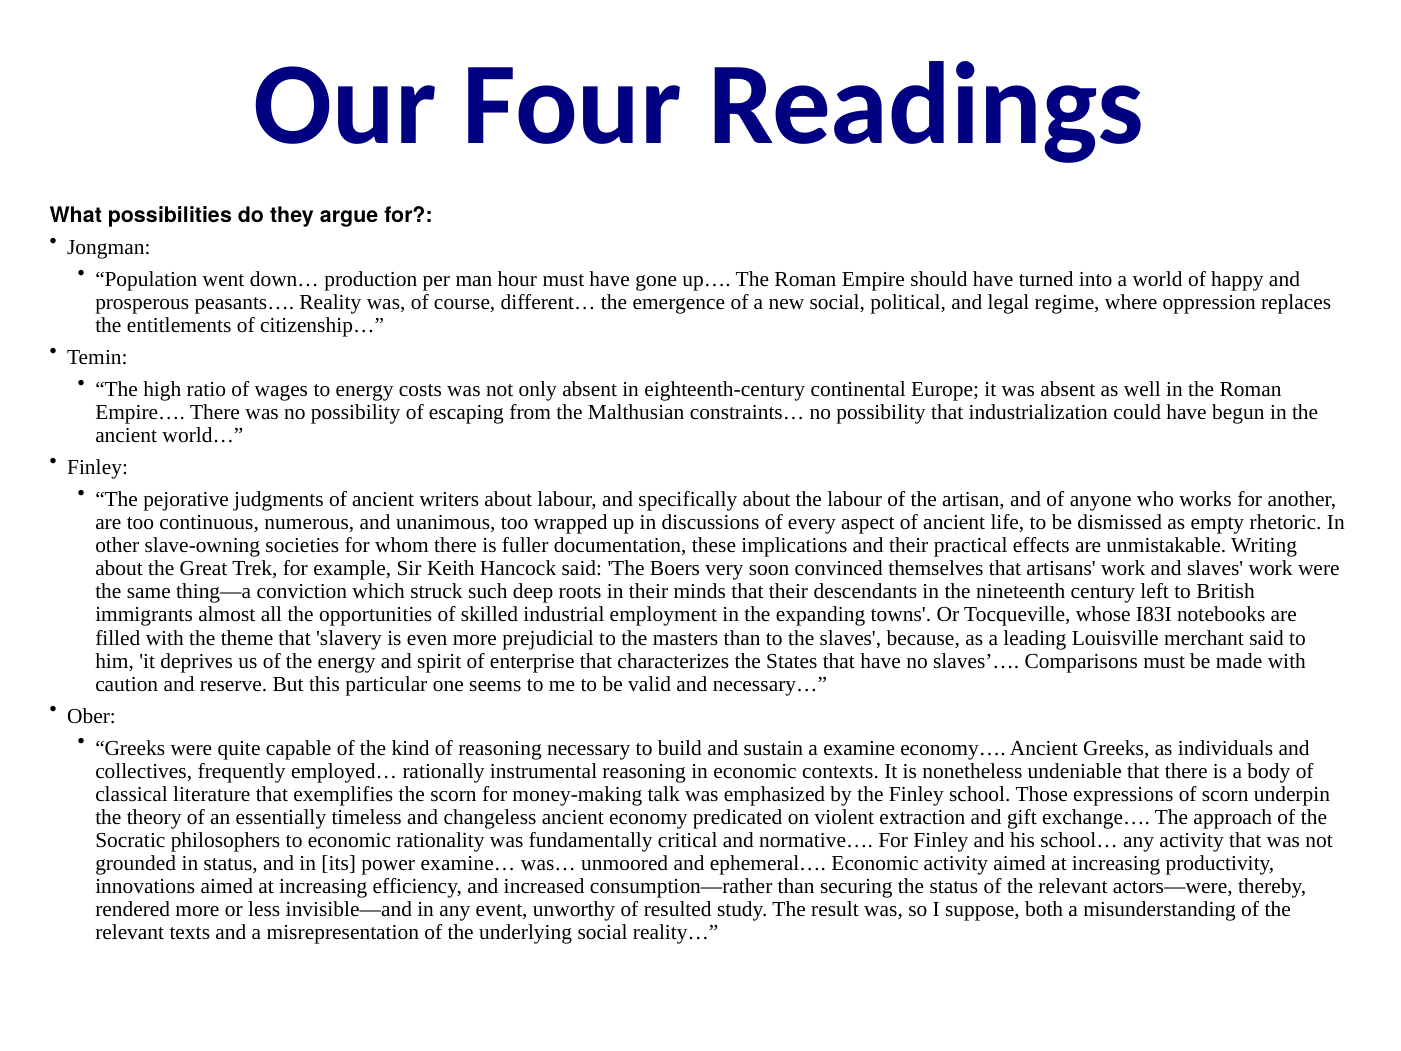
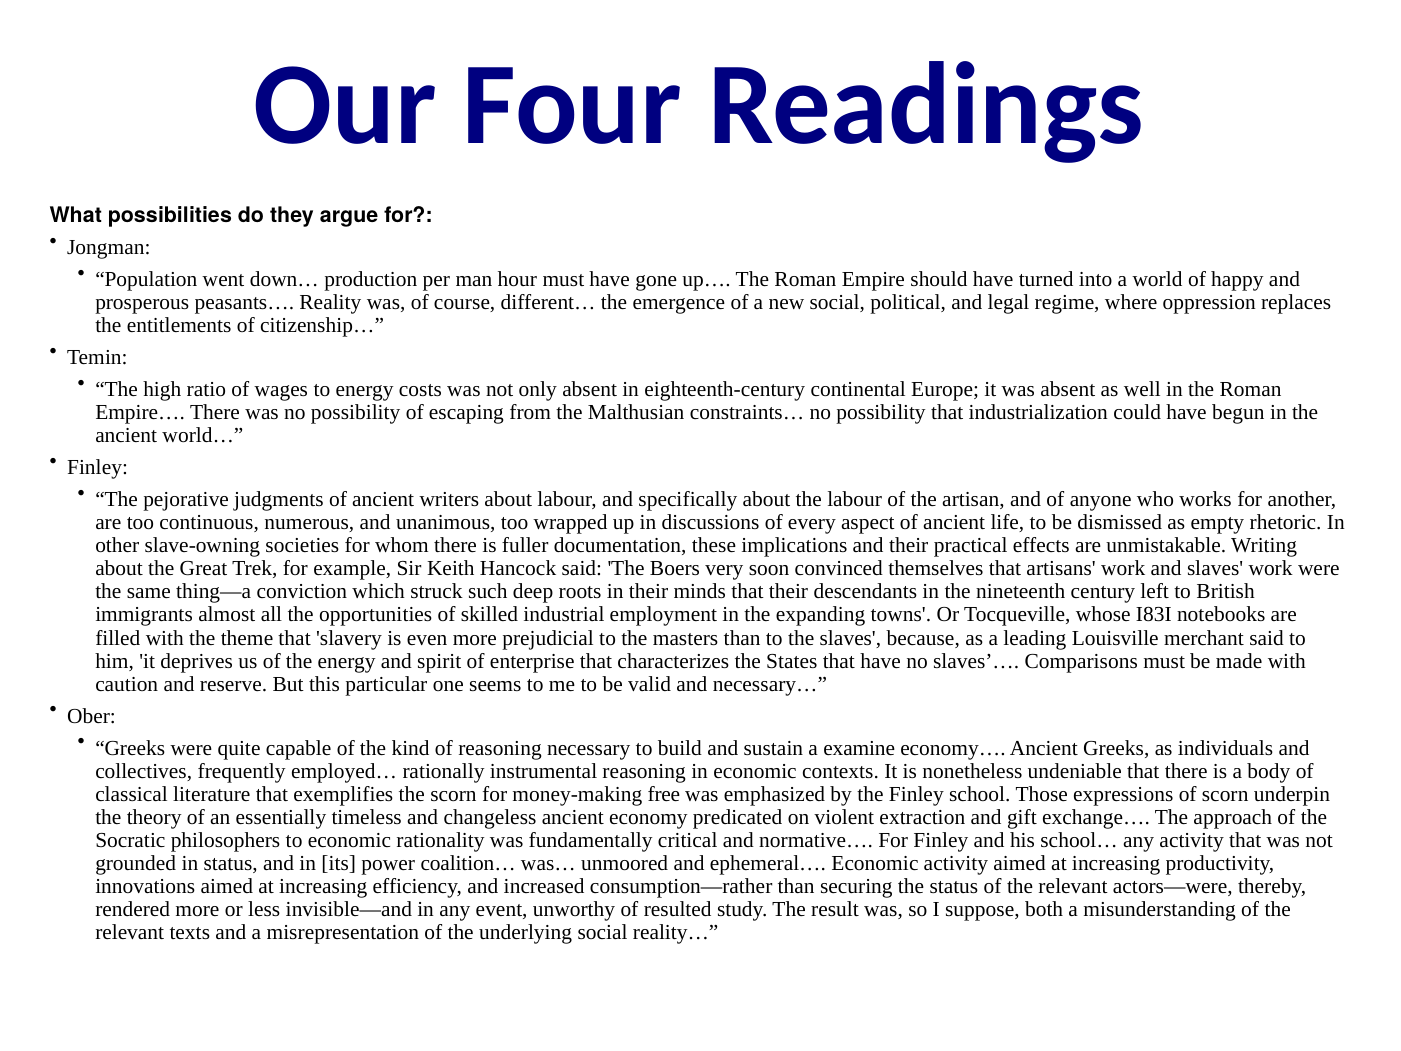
talk: talk -> free
examine…: examine… -> coalition…
